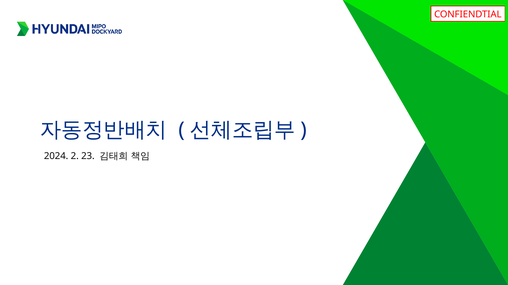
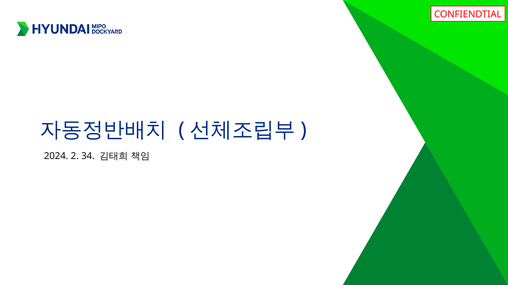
23: 23 -> 34
